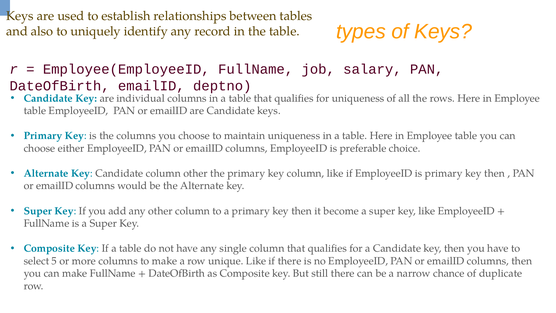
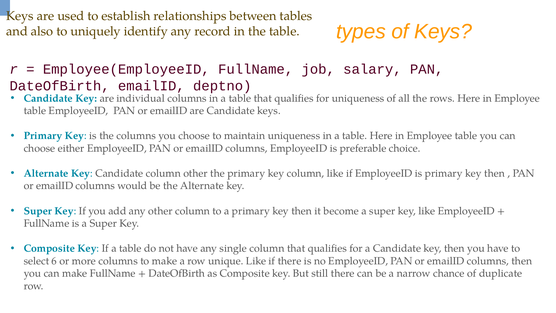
5: 5 -> 6
